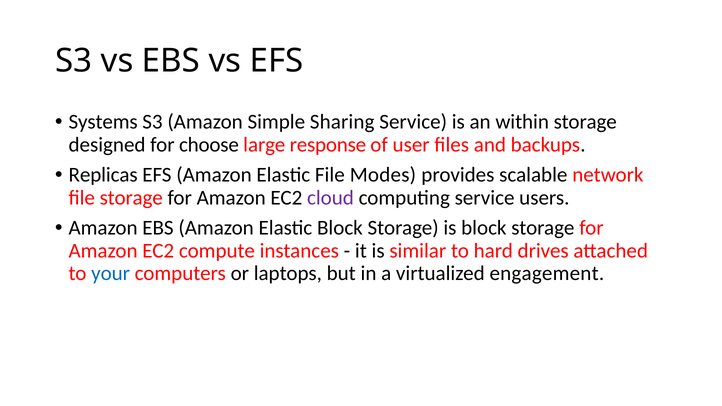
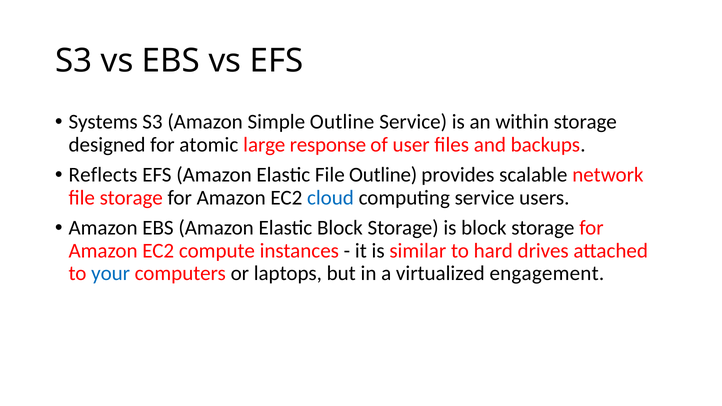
Simple Sharing: Sharing -> Outline
choose: choose -> atomic
Replicas: Replicas -> Reflects
File Modes: Modes -> Outline
cloud colour: purple -> blue
